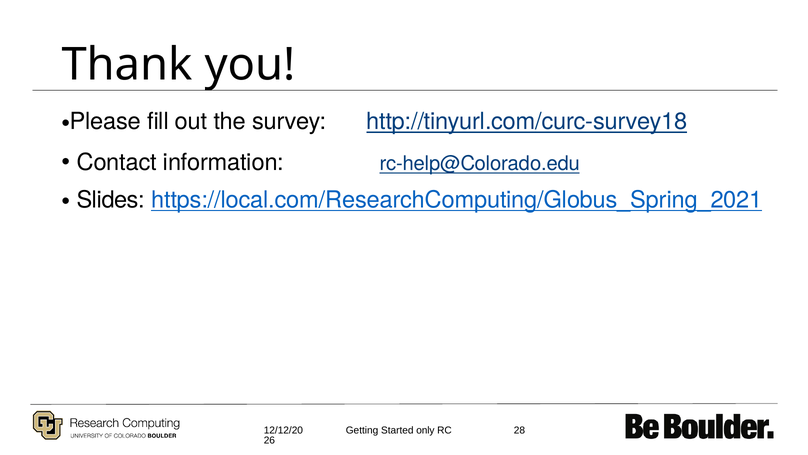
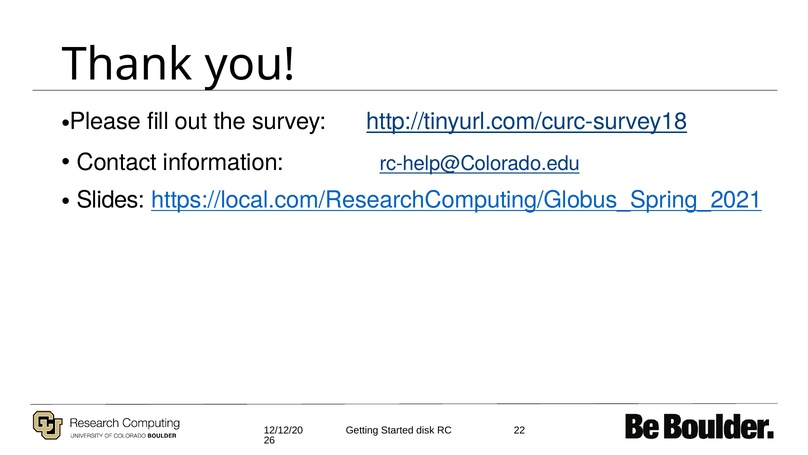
only: only -> disk
28: 28 -> 22
